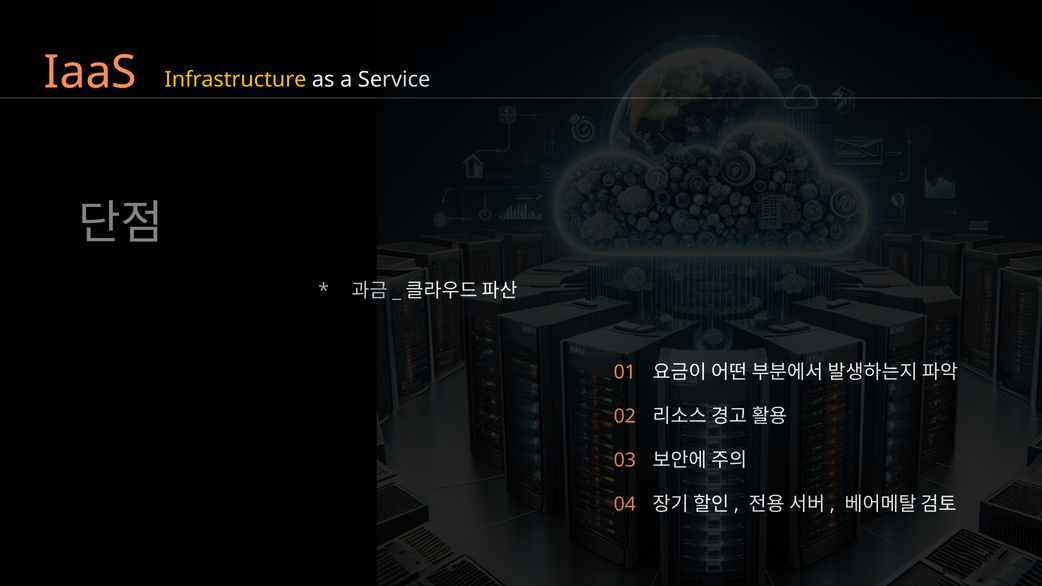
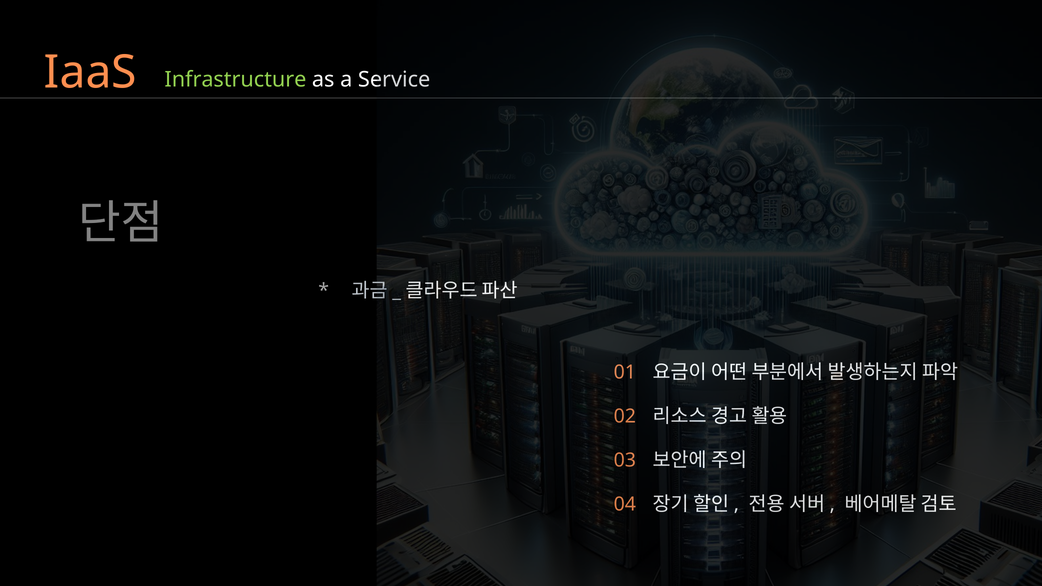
Infrastructure colour: yellow -> light green
